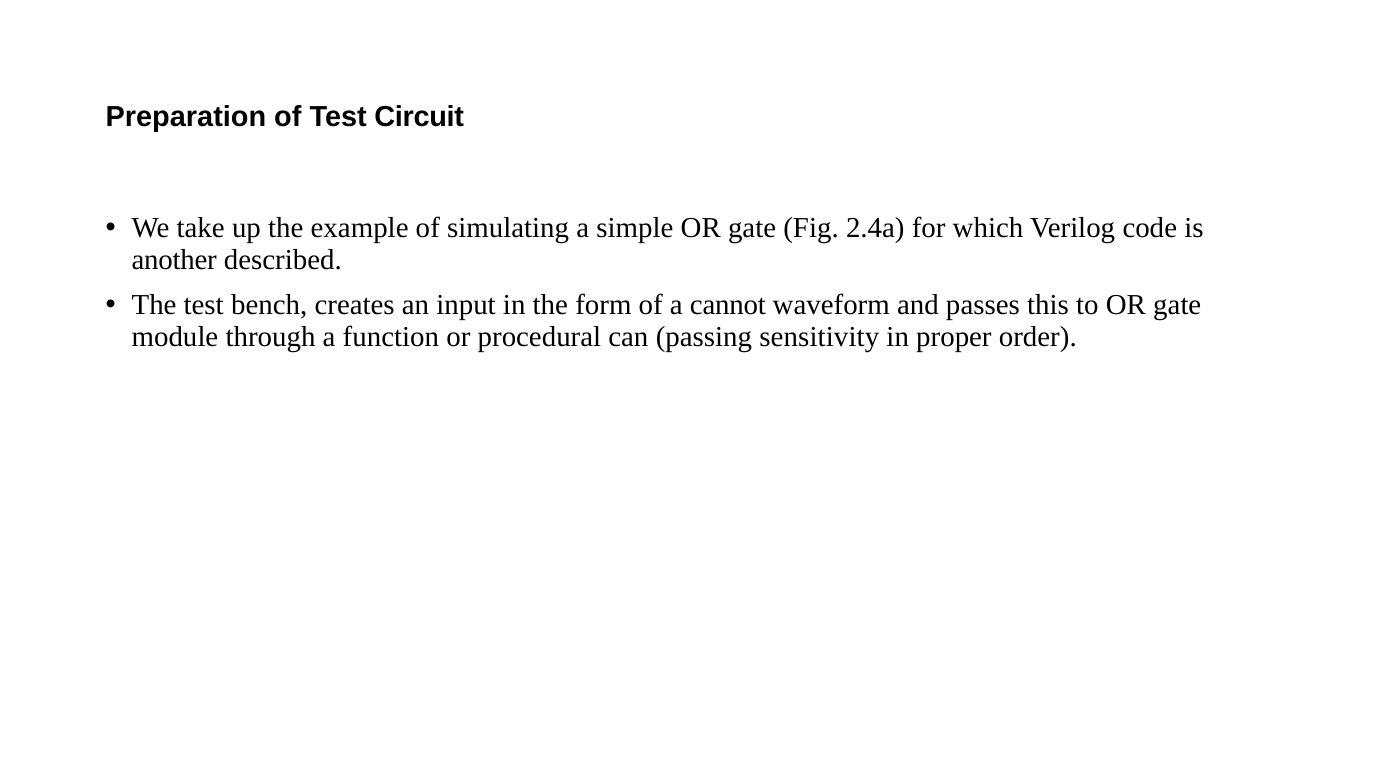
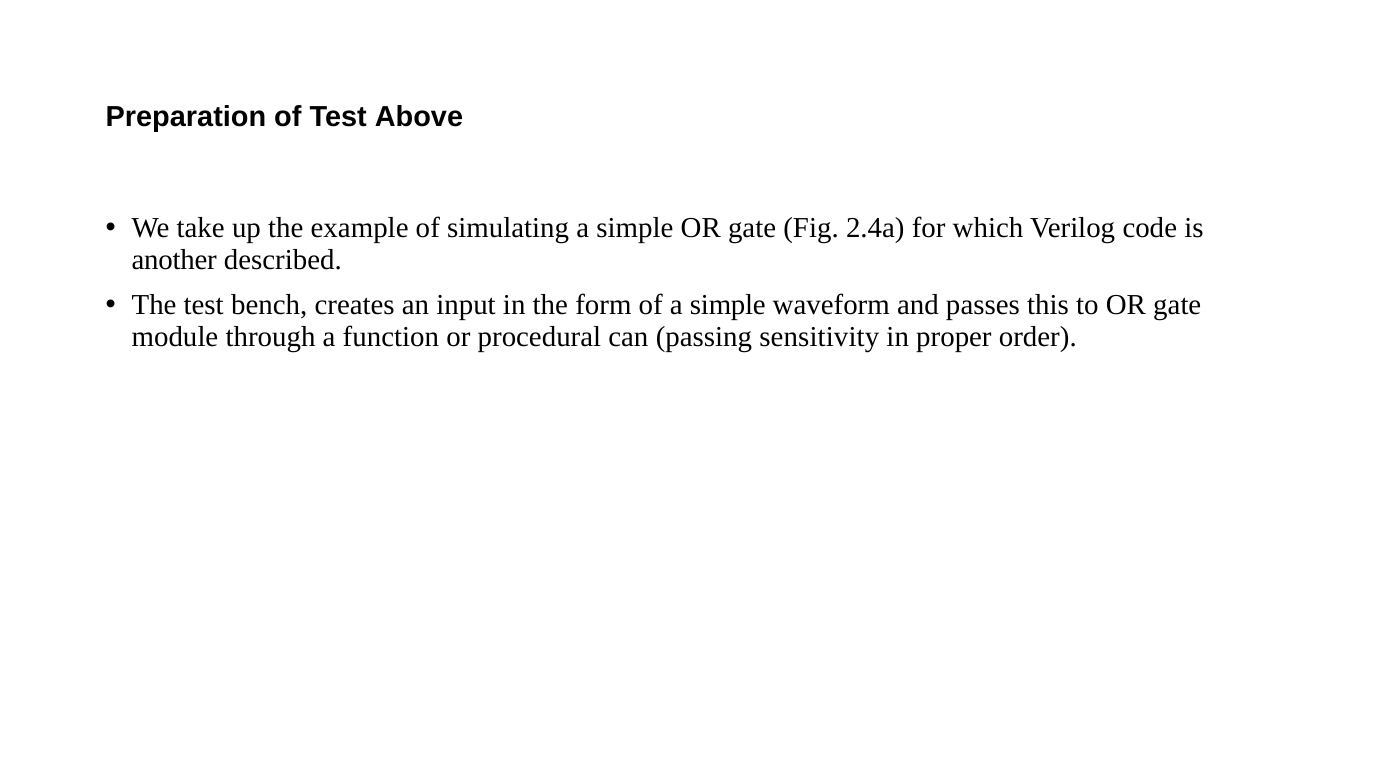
Circuit: Circuit -> Above
of a cannot: cannot -> simple
